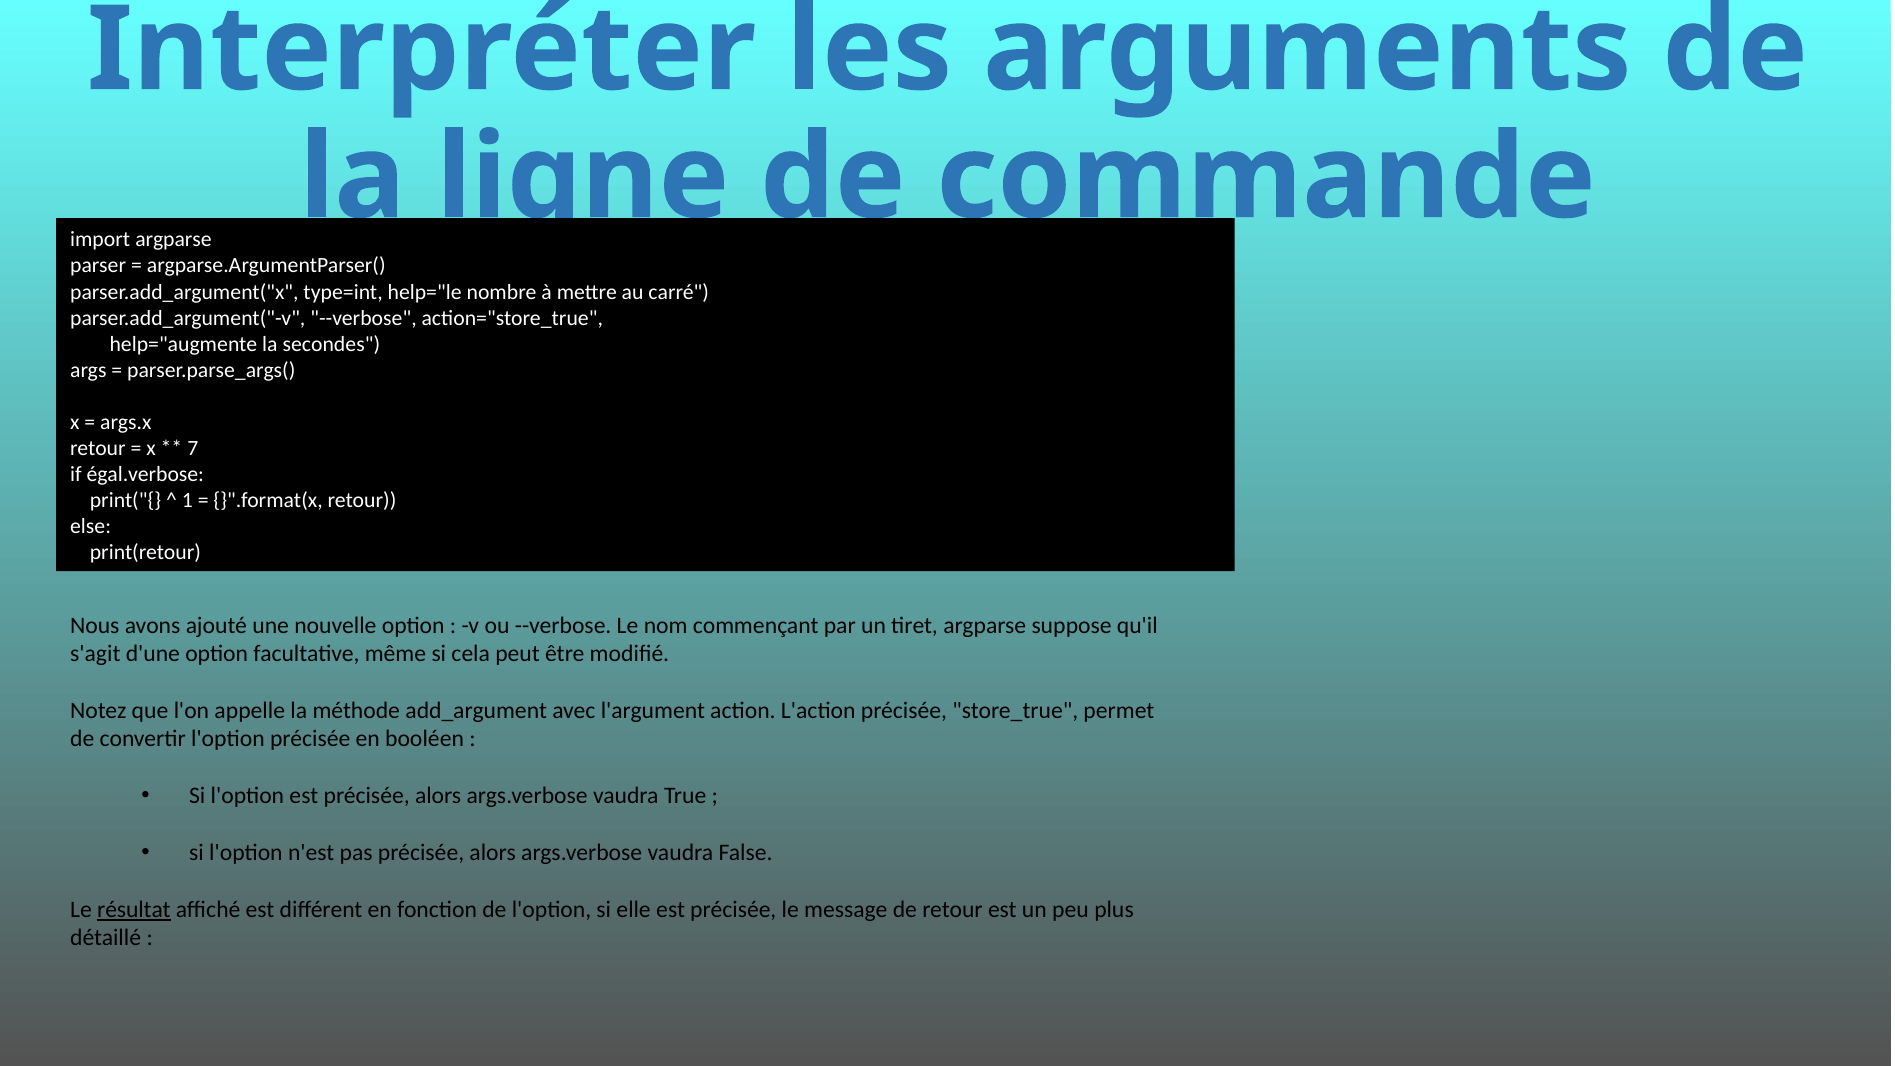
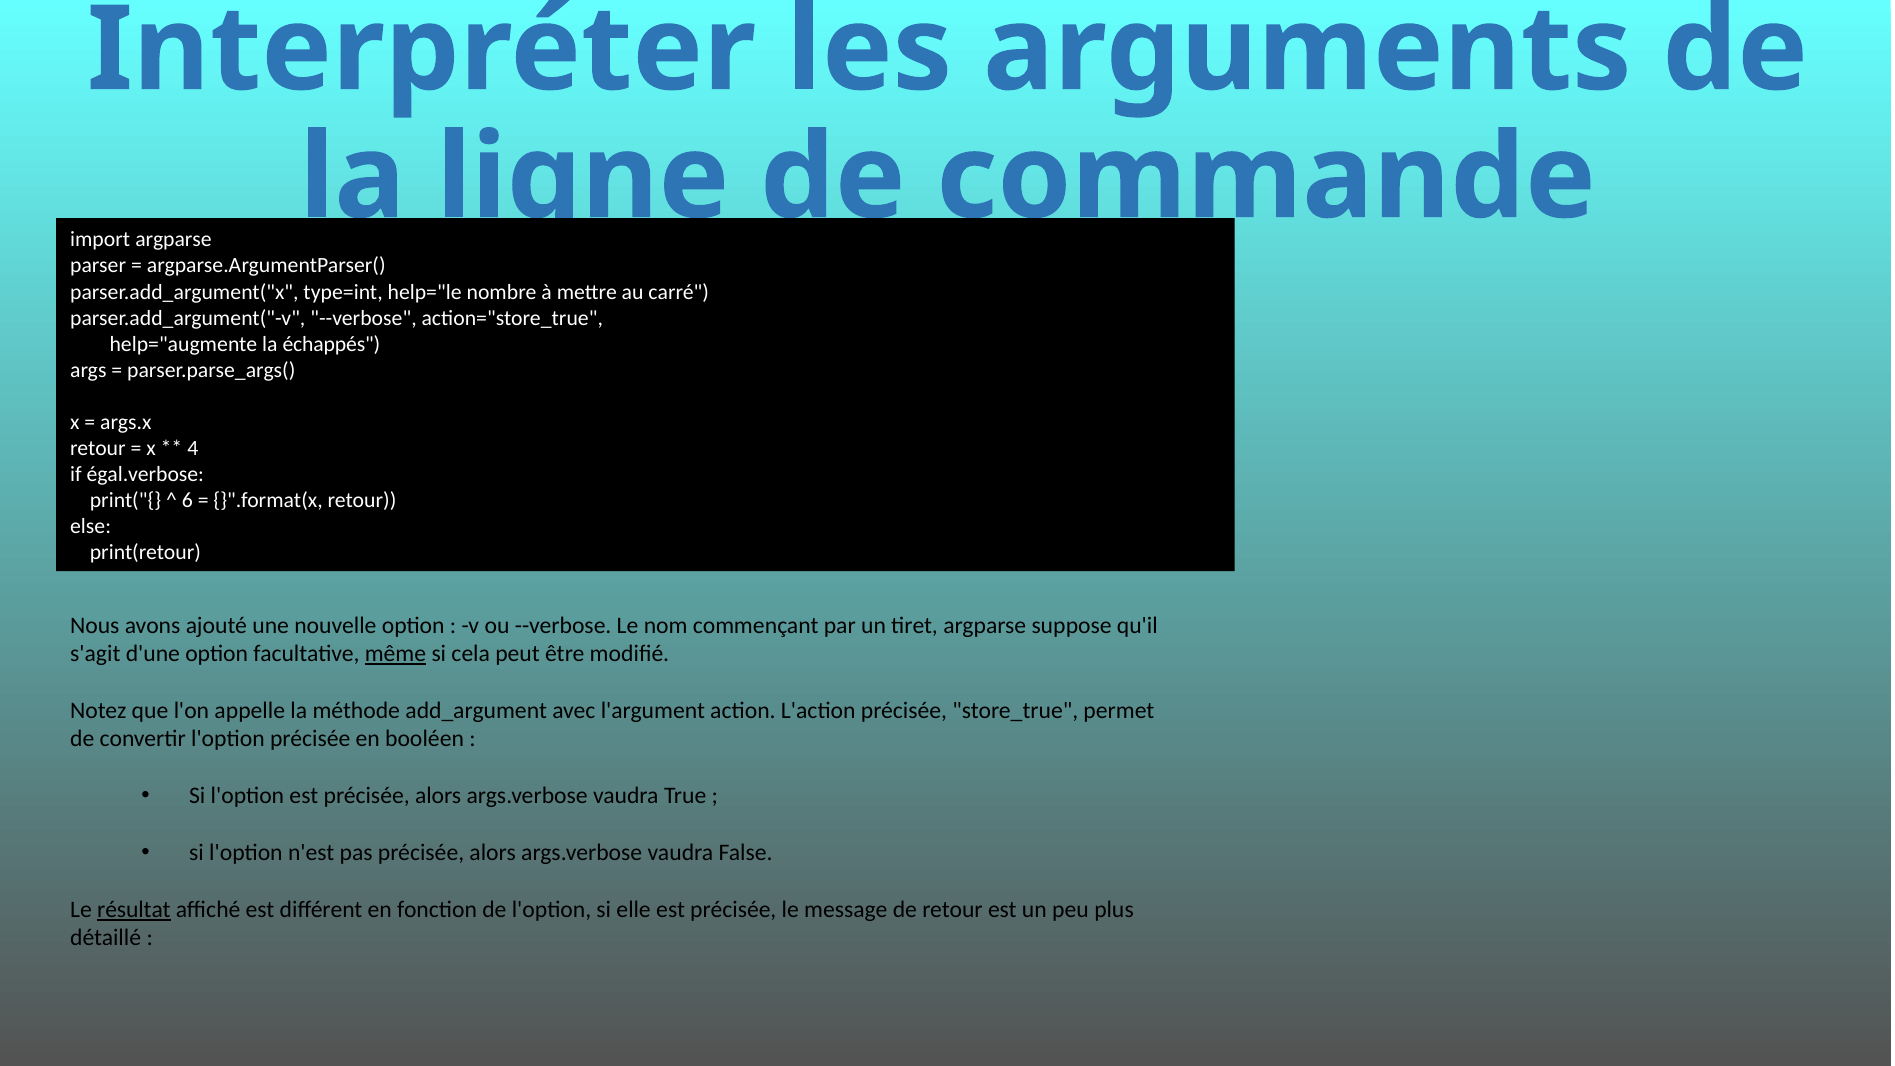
secondes: secondes -> échappés
7: 7 -> 4
1: 1 -> 6
même underline: none -> present
